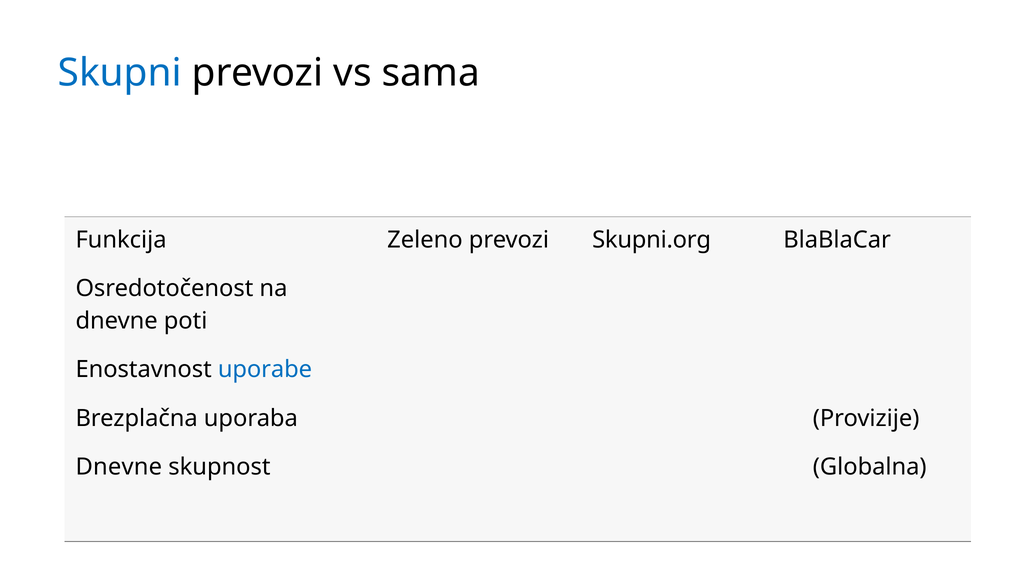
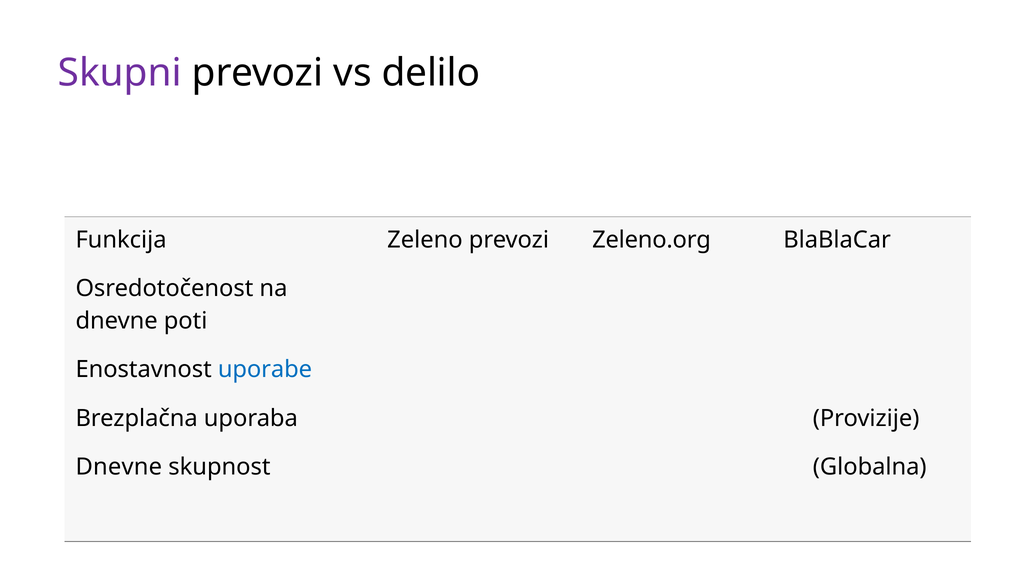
Skupni colour: blue -> purple
sama: sama -> delilo
Skupni.org: Skupni.org -> Zeleno.org
